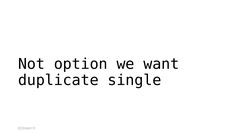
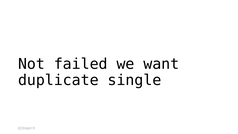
option: option -> failed
